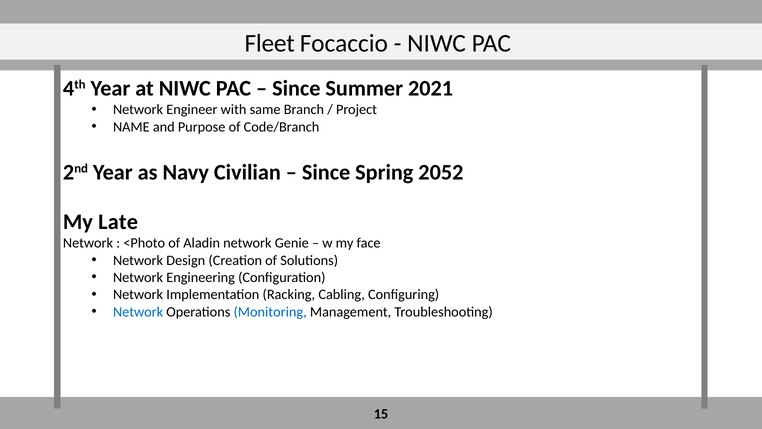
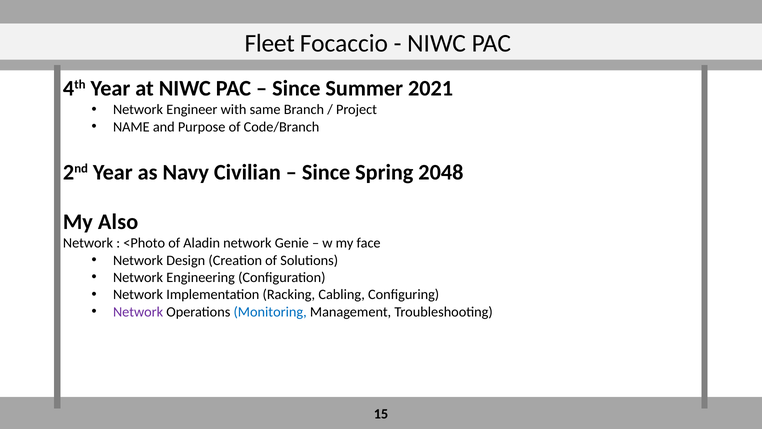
2052: 2052 -> 2048
Late: Late -> Also
Network at (138, 312) colour: blue -> purple
